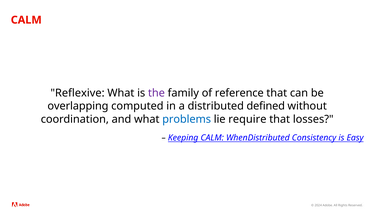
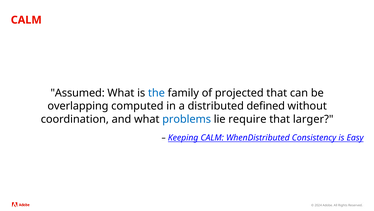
Reflexive: Reflexive -> Assumed
the colour: purple -> blue
reference: reference -> projected
losses: losses -> larger
